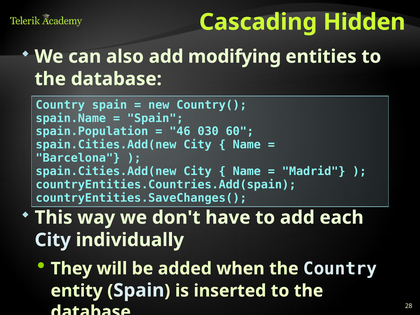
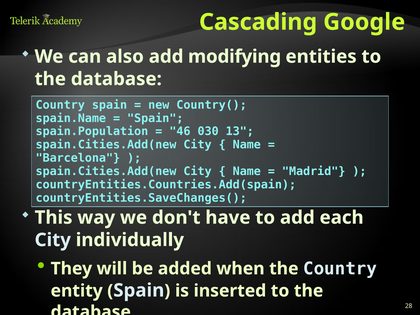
Hidden: Hidden -> Google
60: 60 -> 13
